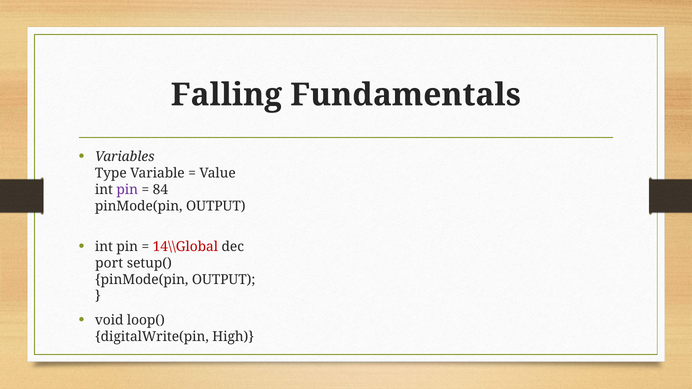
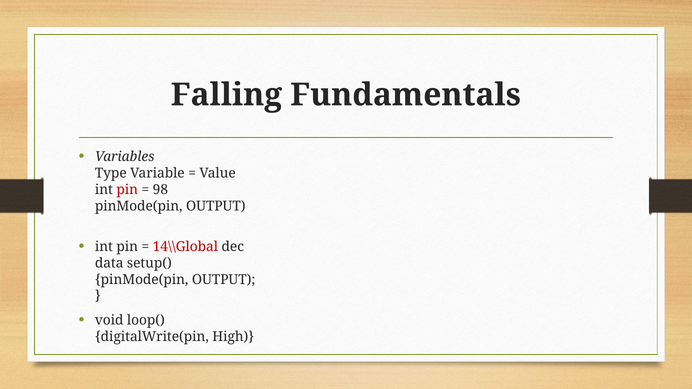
pin at (127, 190) colour: purple -> red
84: 84 -> 98
port: port -> data
